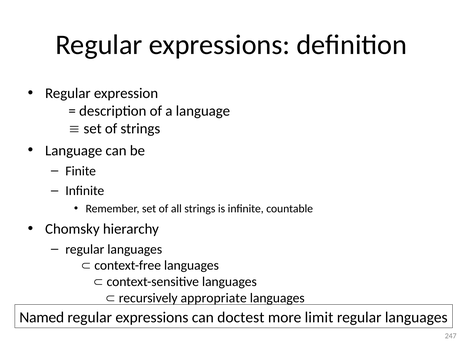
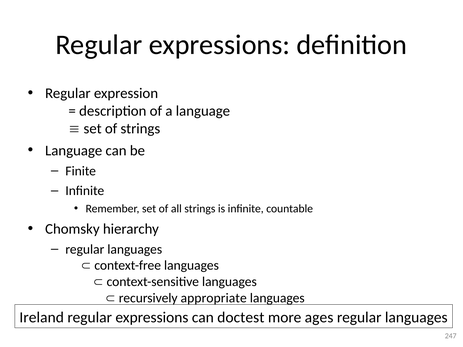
Named: Named -> Ireland
limit: limit -> ages
